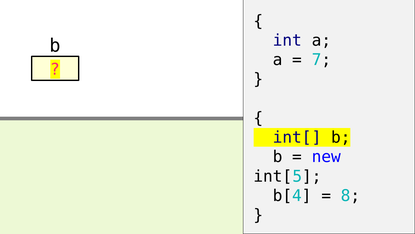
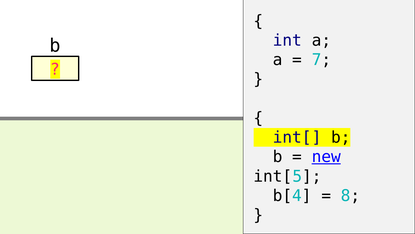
new underline: none -> present
